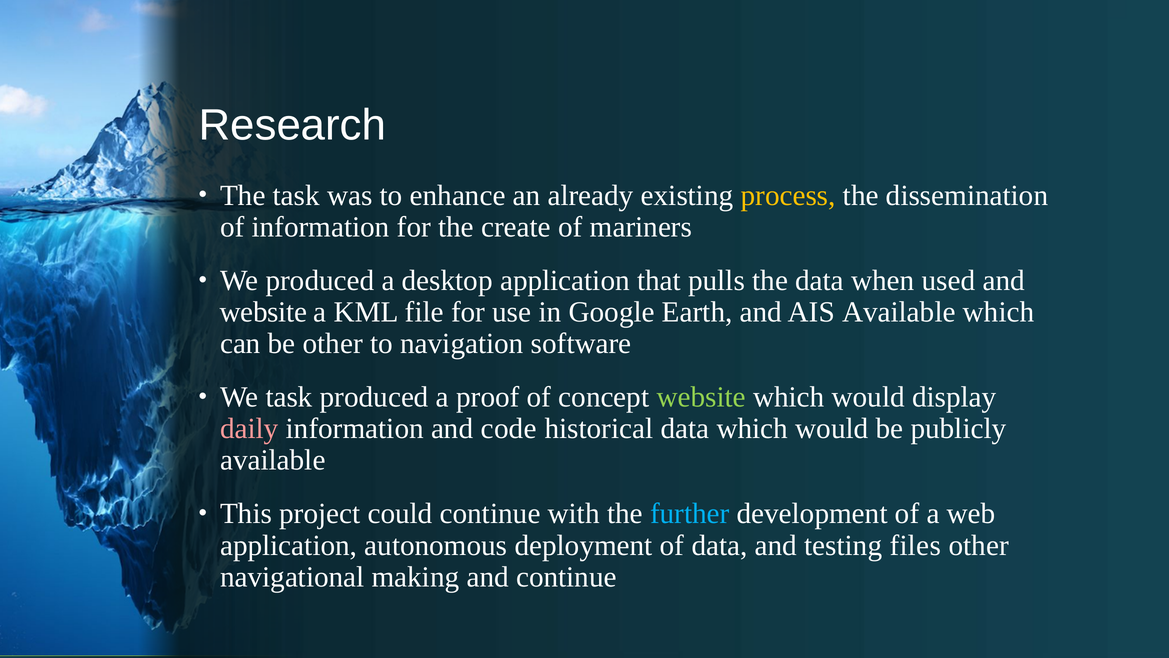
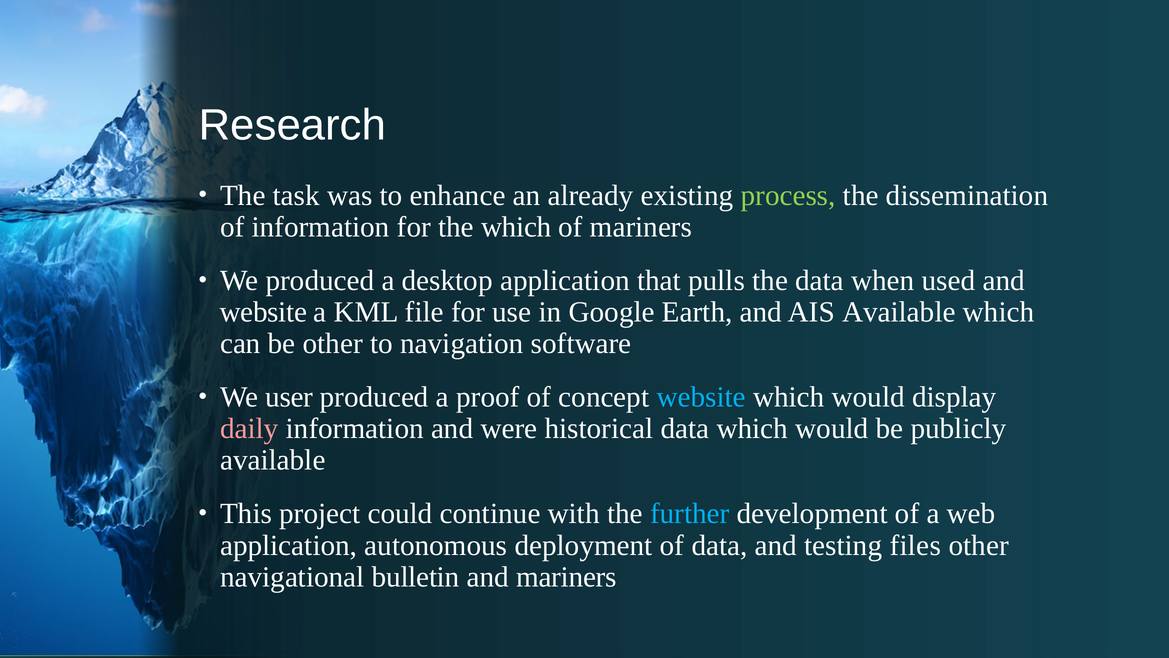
process colour: yellow -> light green
the create: create -> which
We task: task -> user
website at (701, 397) colour: light green -> light blue
code: code -> were
making: making -> bulletin
and continue: continue -> mariners
